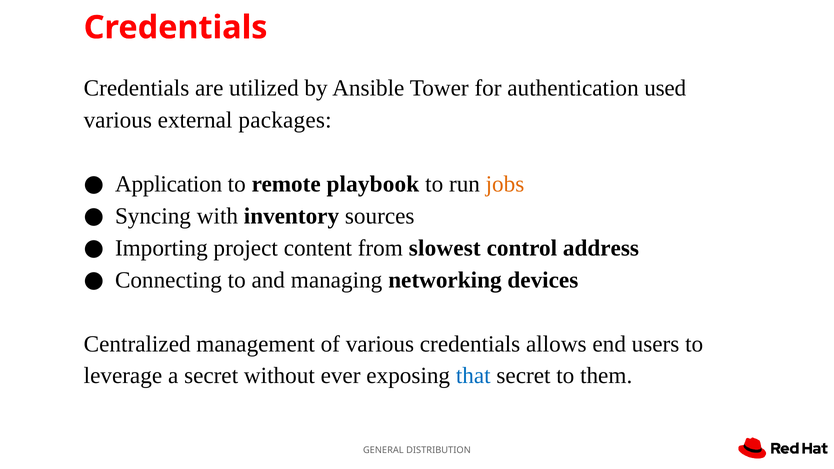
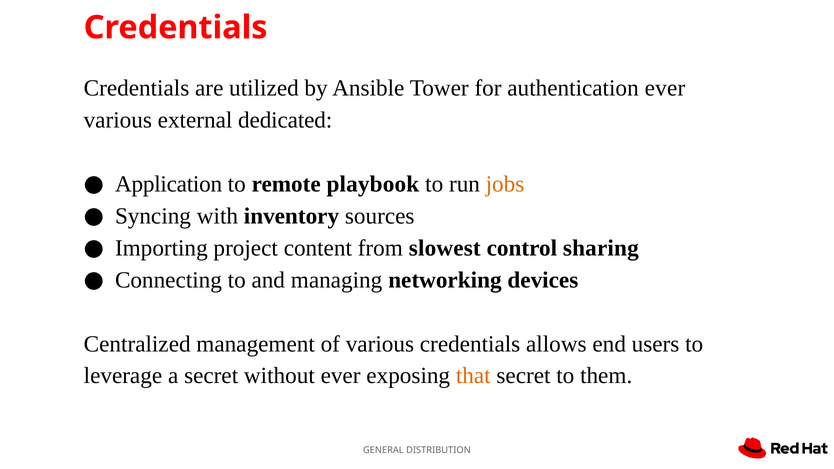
authentication used: used -> ever
packages: packages -> dedicated
address: address -> sharing
that colour: blue -> orange
